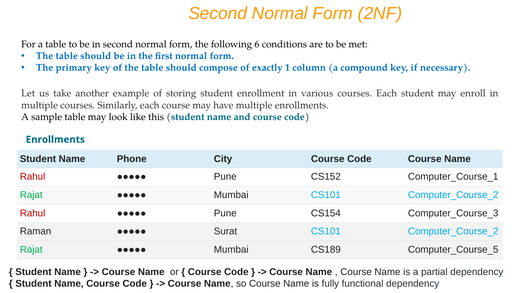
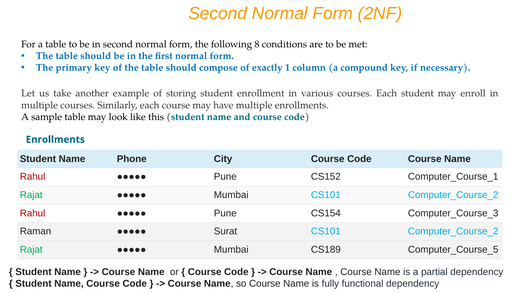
6: 6 -> 8
